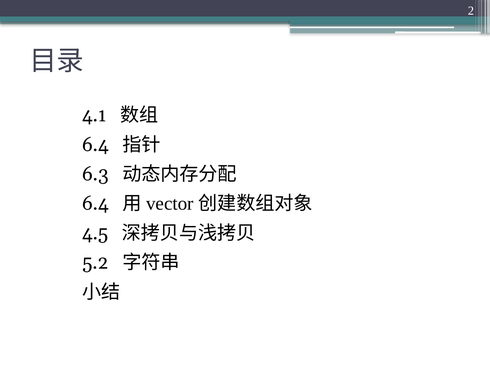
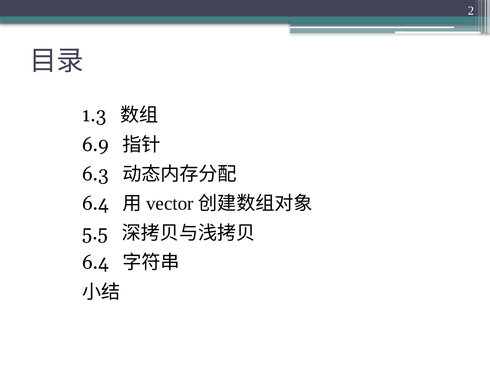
4.1: 4.1 -> 1.3
6.4 at (96, 145): 6.4 -> 6.9
4.5: 4.5 -> 5.5
5.2 at (95, 263): 5.2 -> 6.4
